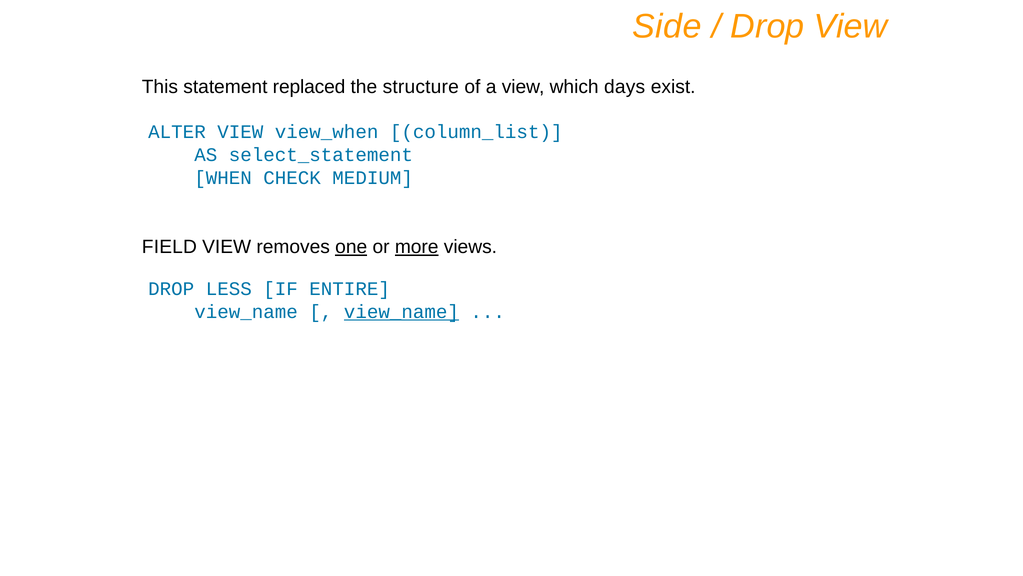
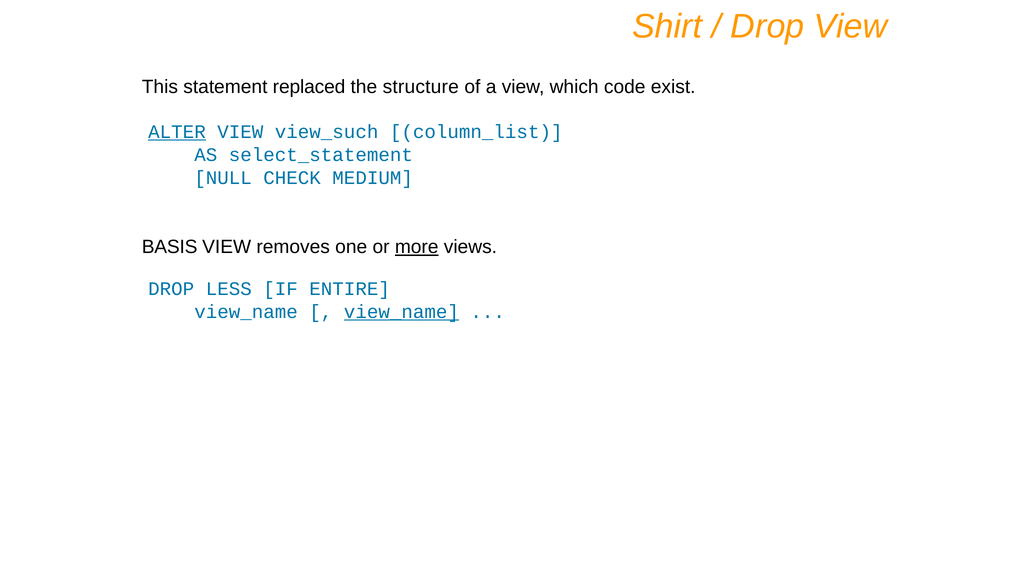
Side: Side -> Shirt
days: days -> code
ALTER underline: none -> present
view_when: view_when -> view_such
WHEN: WHEN -> NULL
FIELD: FIELD -> BASIS
one underline: present -> none
